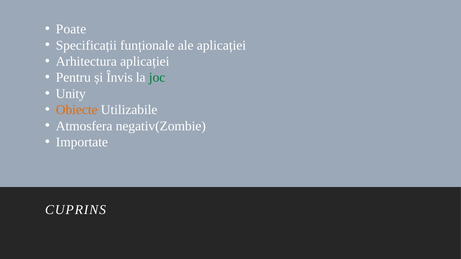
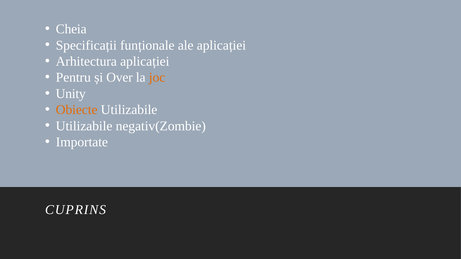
Poate: Poate -> Cheia
Învis: Învis -> Over
joc colour: green -> orange
Atmosfera at (84, 126): Atmosfera -> Utilizabile
